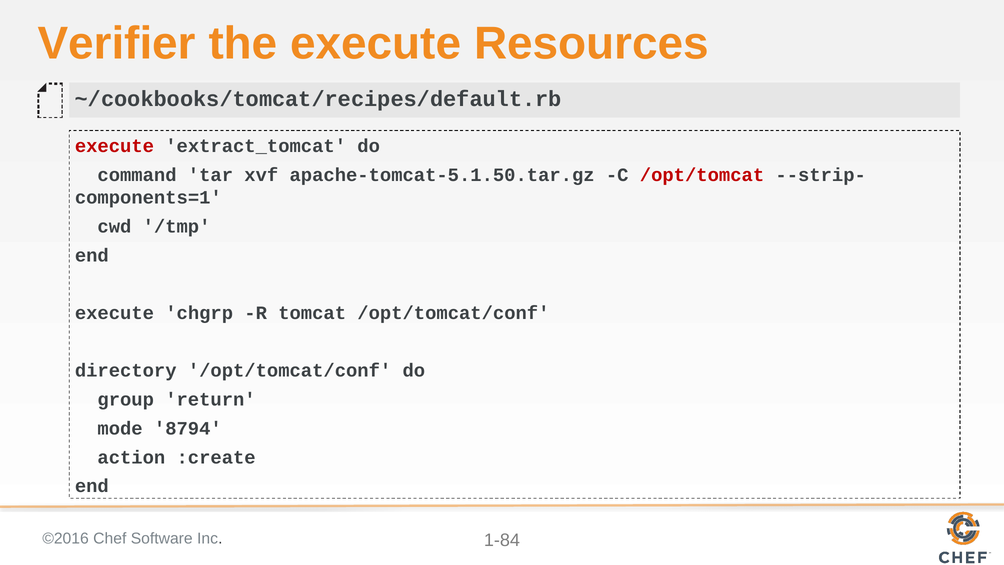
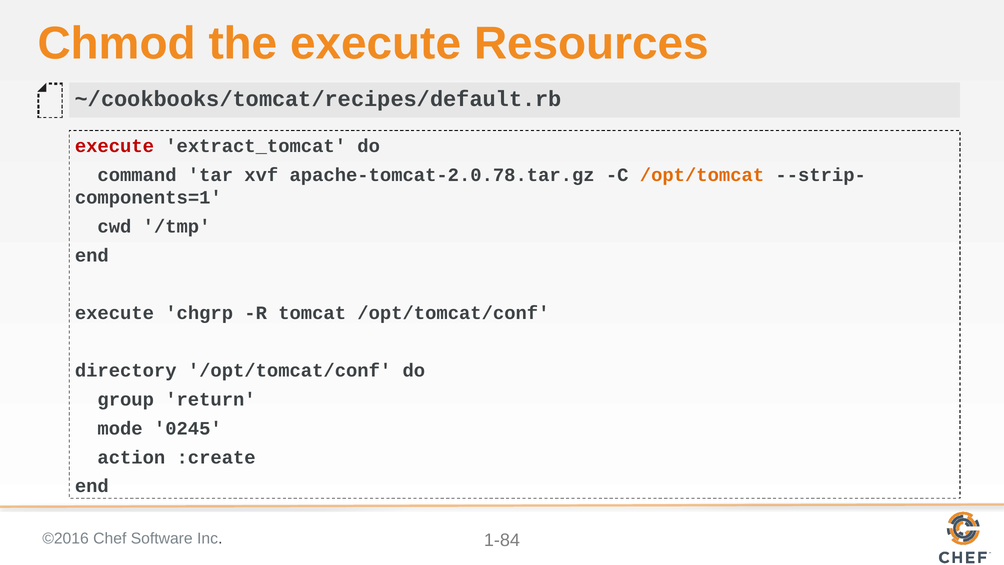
Verifier: Verifier -> Chmod
apache-tomcat-5.1.50.tar.gz: apache-tomcat-5.1.50.tar.gz -> apache-tomcat-2.0.78.tar.gz
/opt/tomcat colour: red -> orange
8794: 8794 -> 0245
